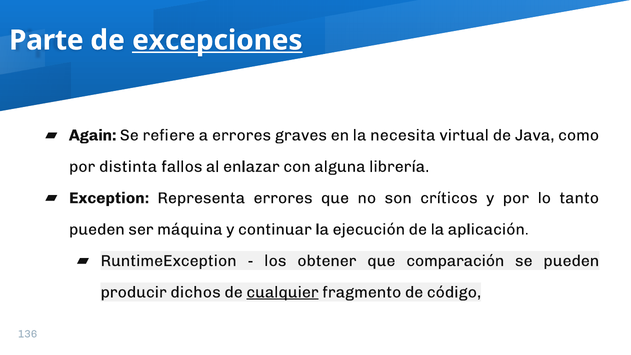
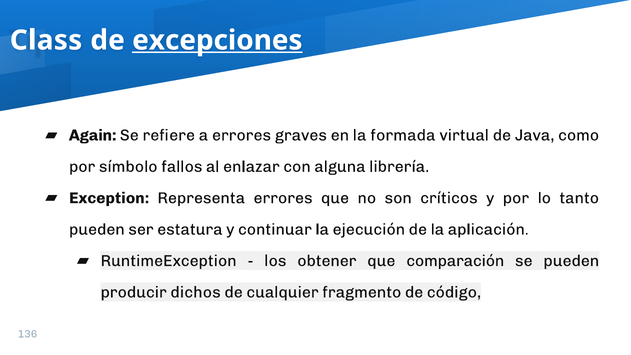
Parte: Parte -> Class
necesita: necesita -> formada
distinta: distinta -> símbolo
máquina: máquina -> estatura
cualquier underline: present -> none
